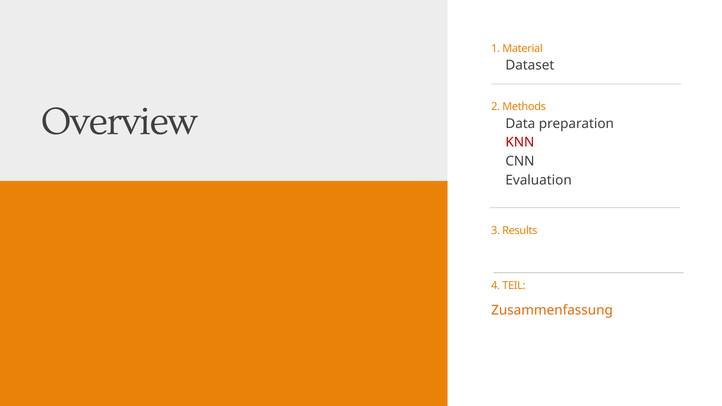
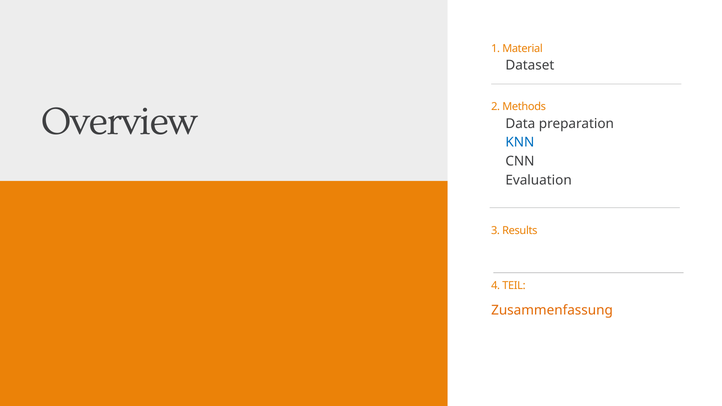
KNN colour: red -> blue
